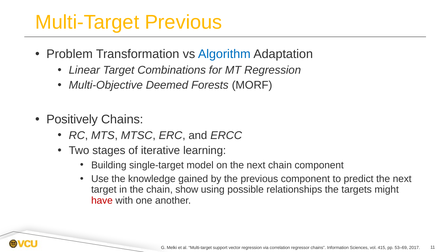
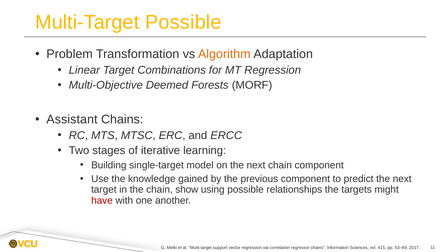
Multi-Target Previous: Previous -> Possible
Algorithm colour: blue -> orange
Positively: Positively -> Assistant
